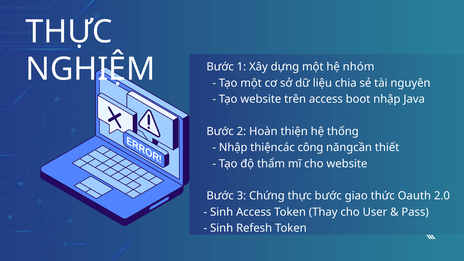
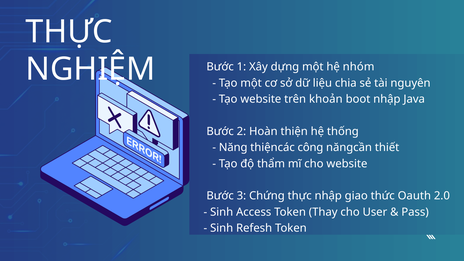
trên access: access -> khoản
Nhập at (233, 148): Nhập -> Năng
thực bước: bước -> nhập
